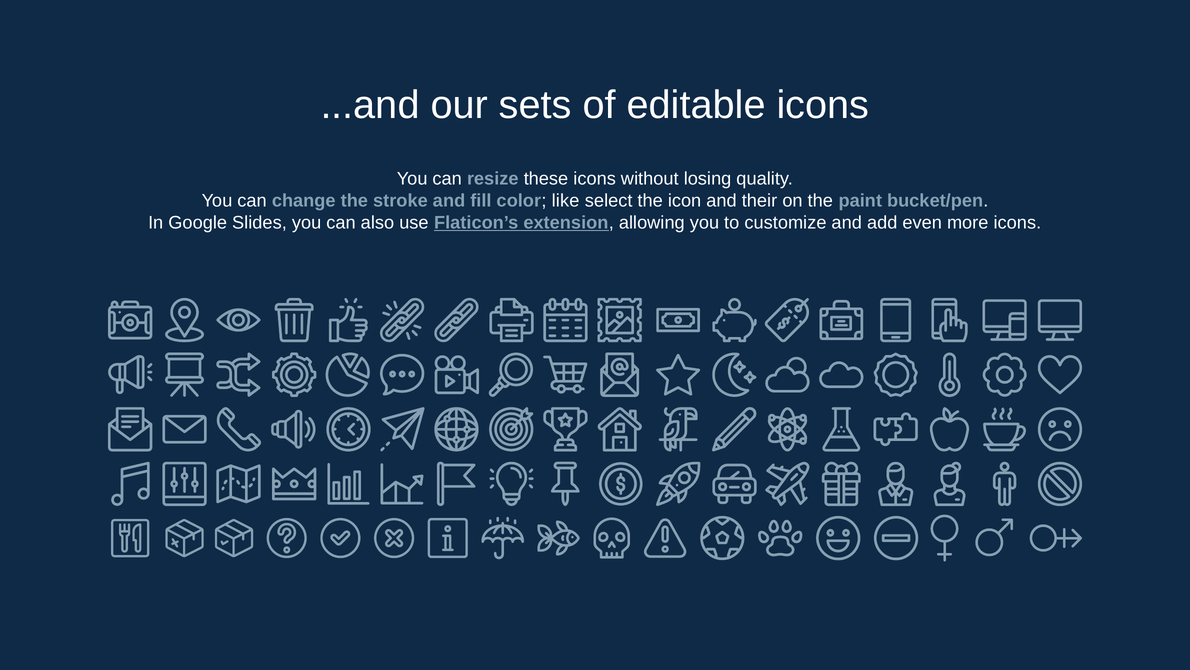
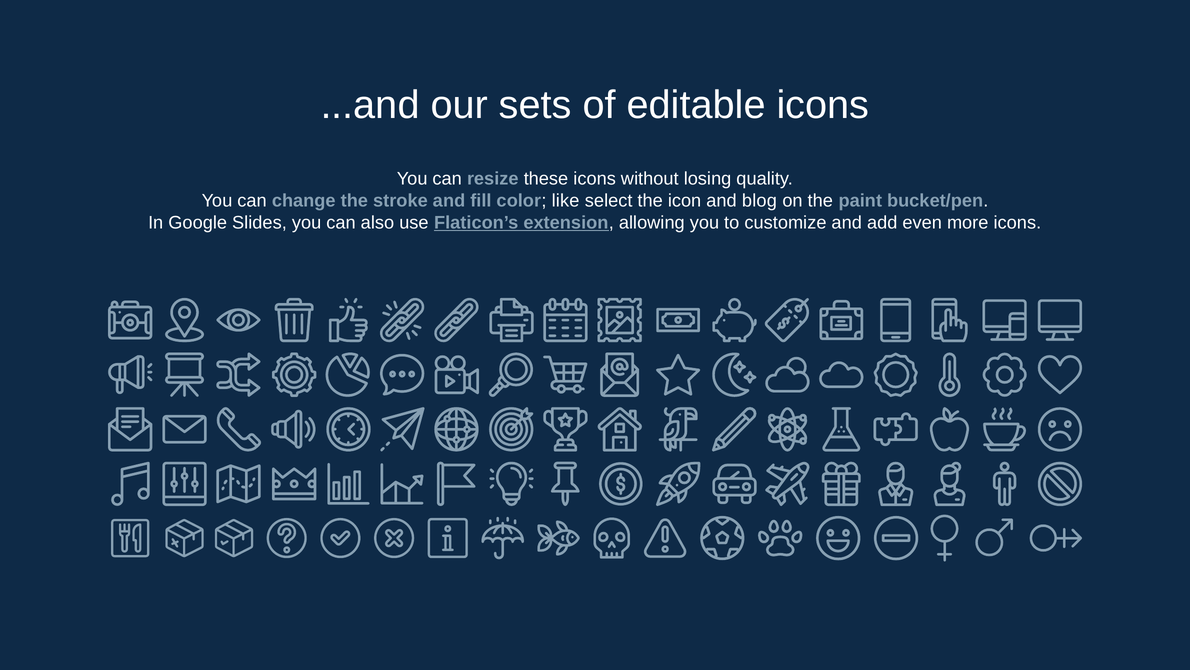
their: their -> blog
